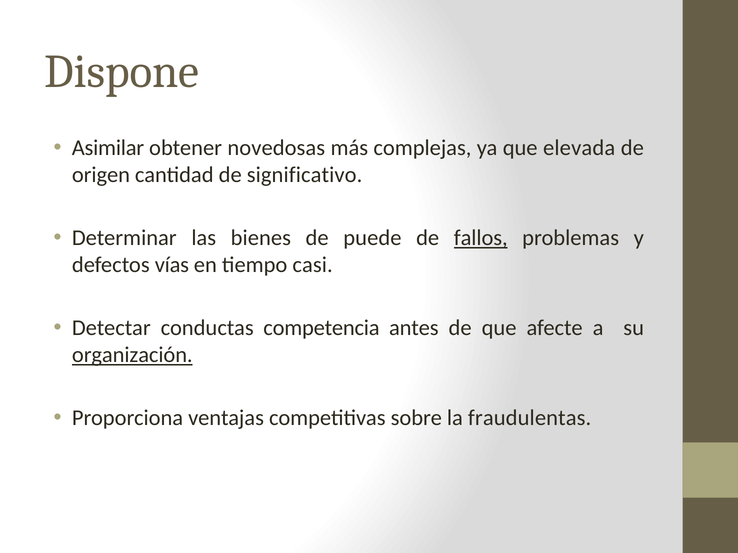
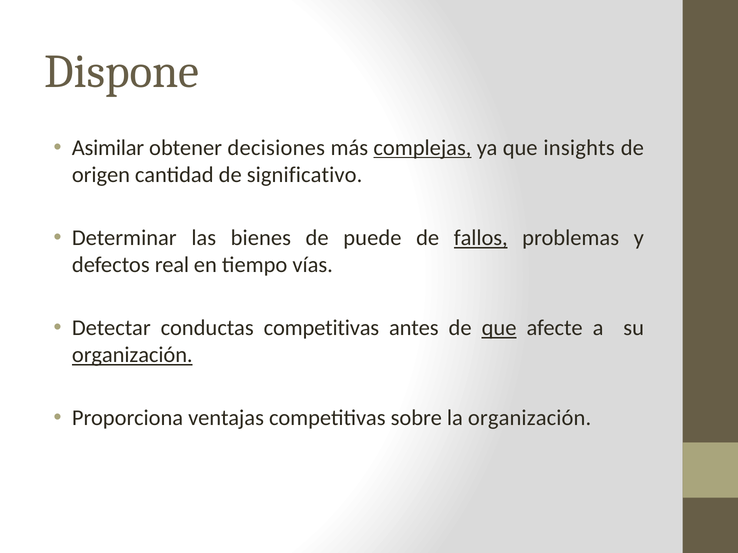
novedosas: novedosas -> decisiones
complejas underline: none -> present
elevada: elevada -> insights
vías: vías -> real
casi: casi -> vías
conductas competencia: competencia -> competitivas
que at (499, 328) underline: none -> present
la fraudulentas: fraudulentas -> organización
